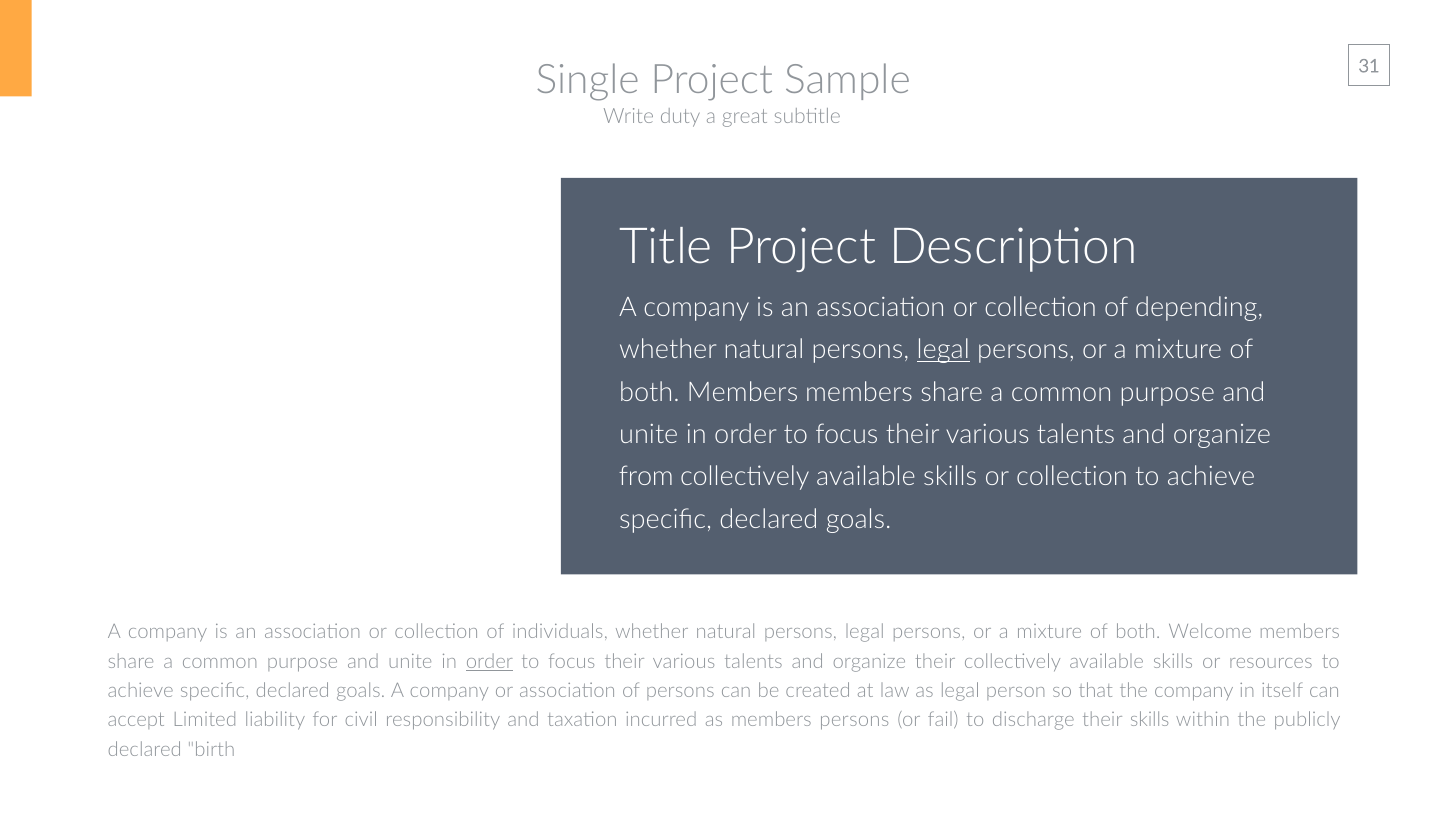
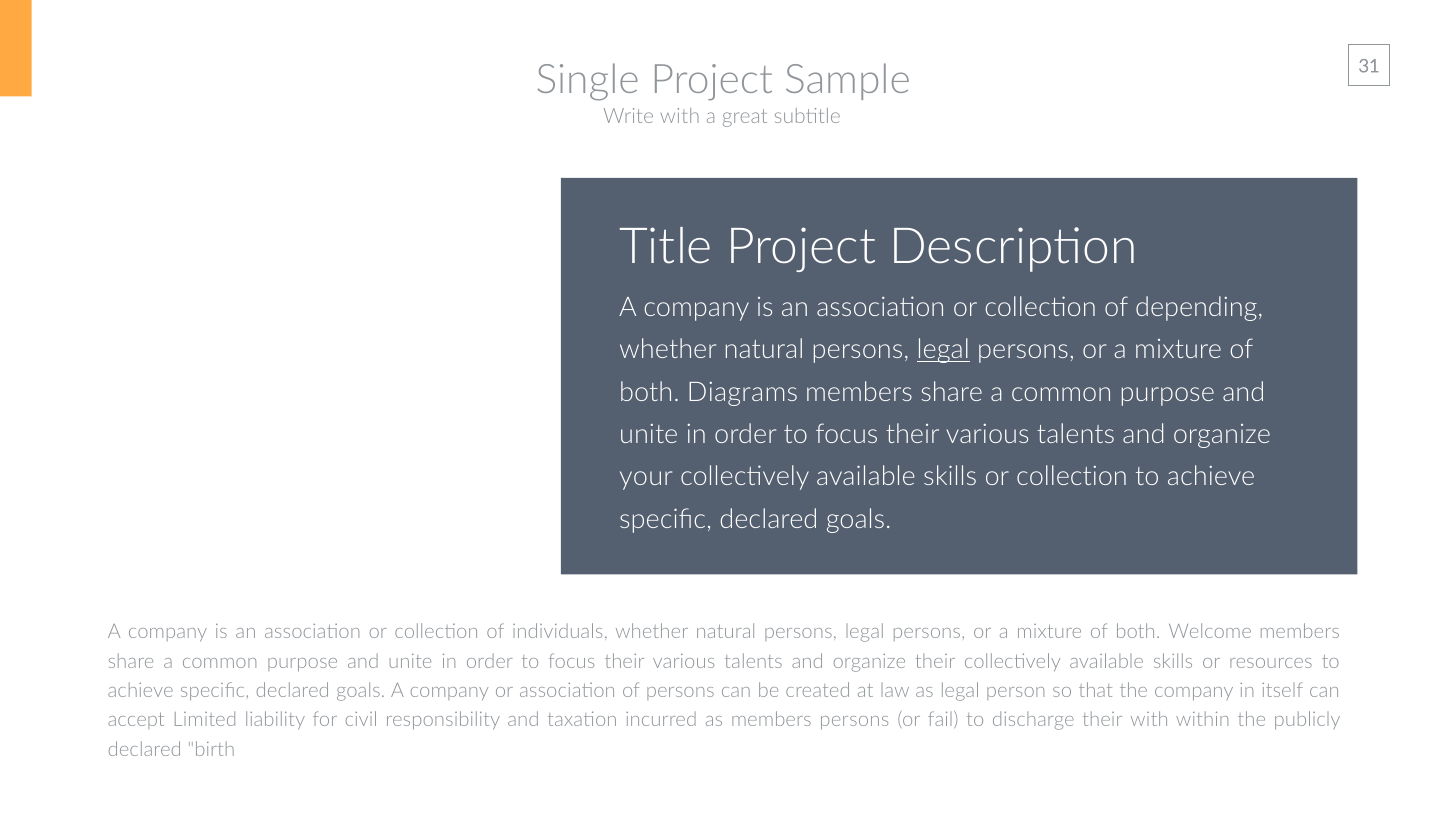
Write duty: duty -> with
both Members: Members -> Diagrams
from: from -> your
order at (489, 662) underline: present -> none
their skills: skills -> with
